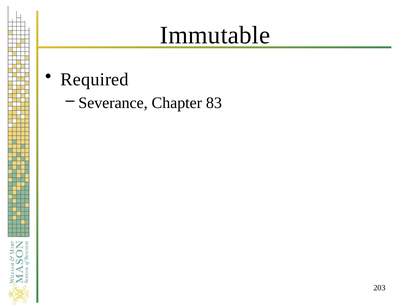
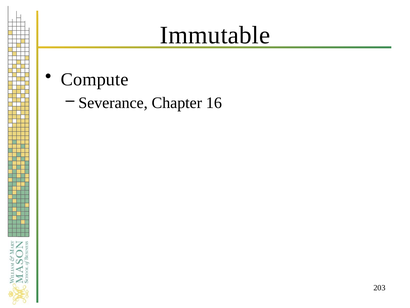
Required: Required -> Compute
83: 83 -> 16
